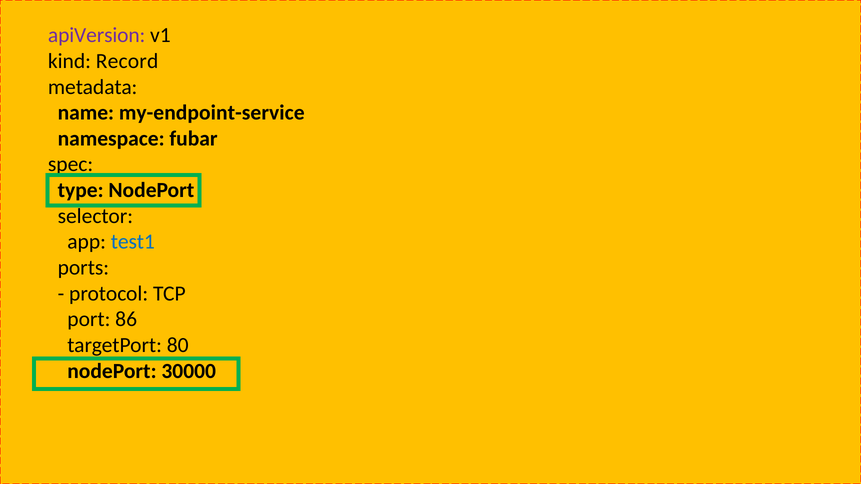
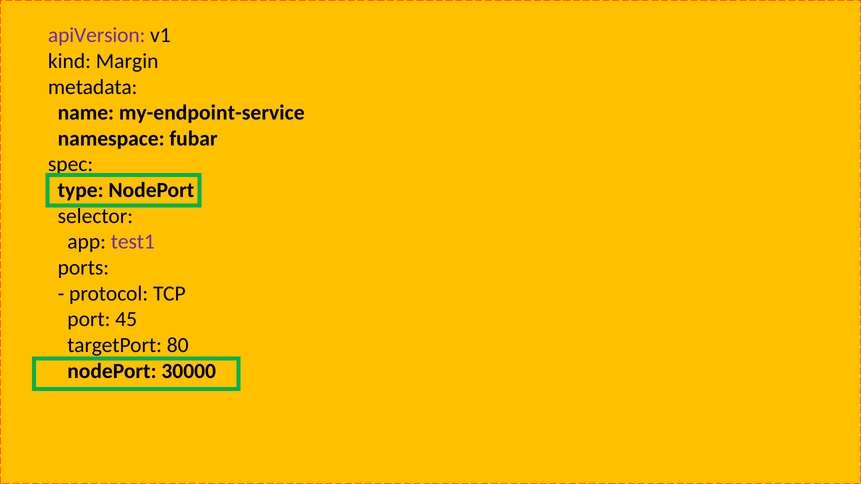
Record: Record -> Margin
test1 colour: blue -> purple
86: 86 -> 45
